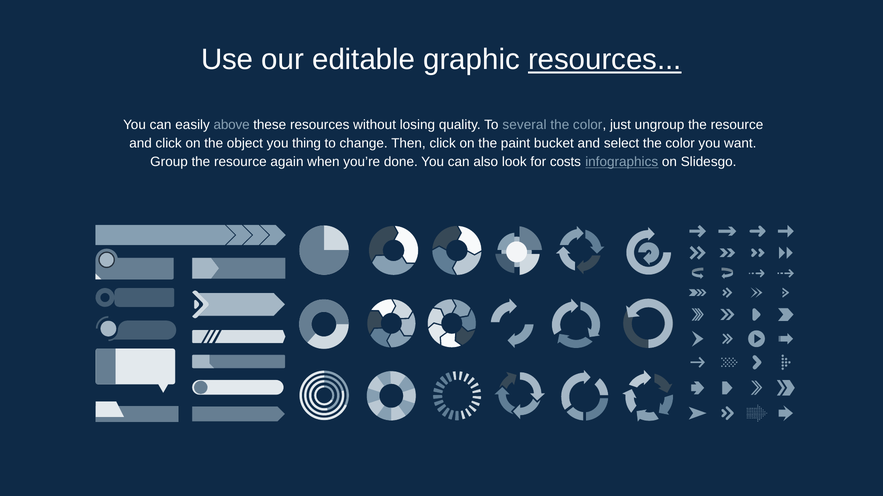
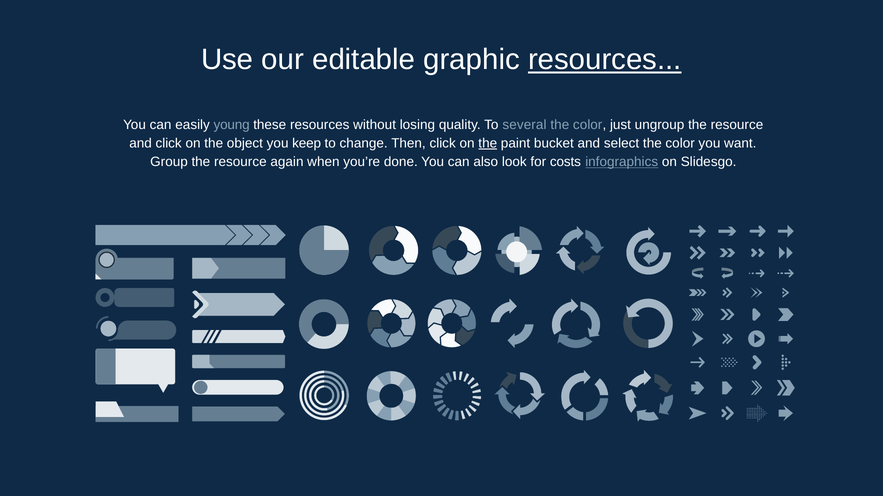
above: above -> young
thing: thing -> keep
the at (488, 143) underline: none -> present
